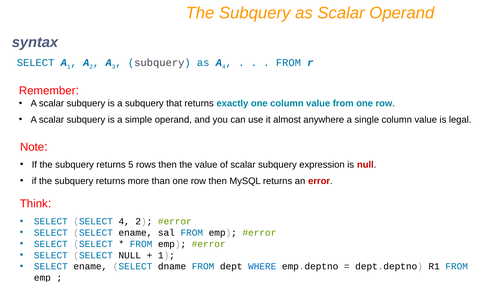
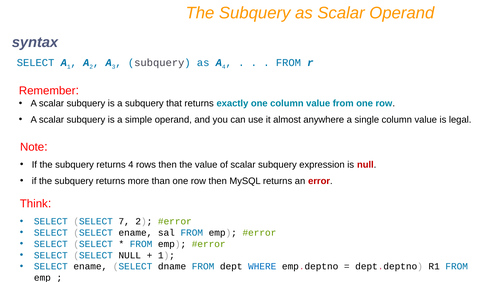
returns 5: 5 -> 4
SELECT 4: 4 -> 7
